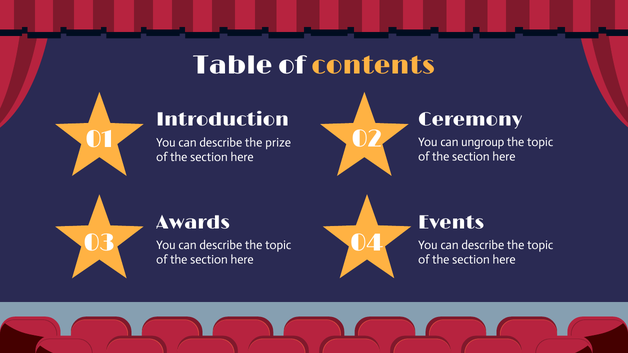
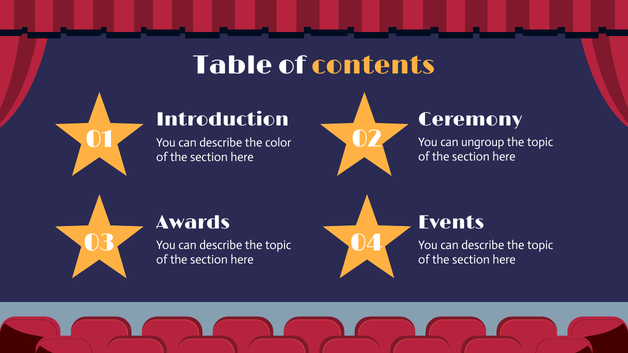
prize: prize -> color
